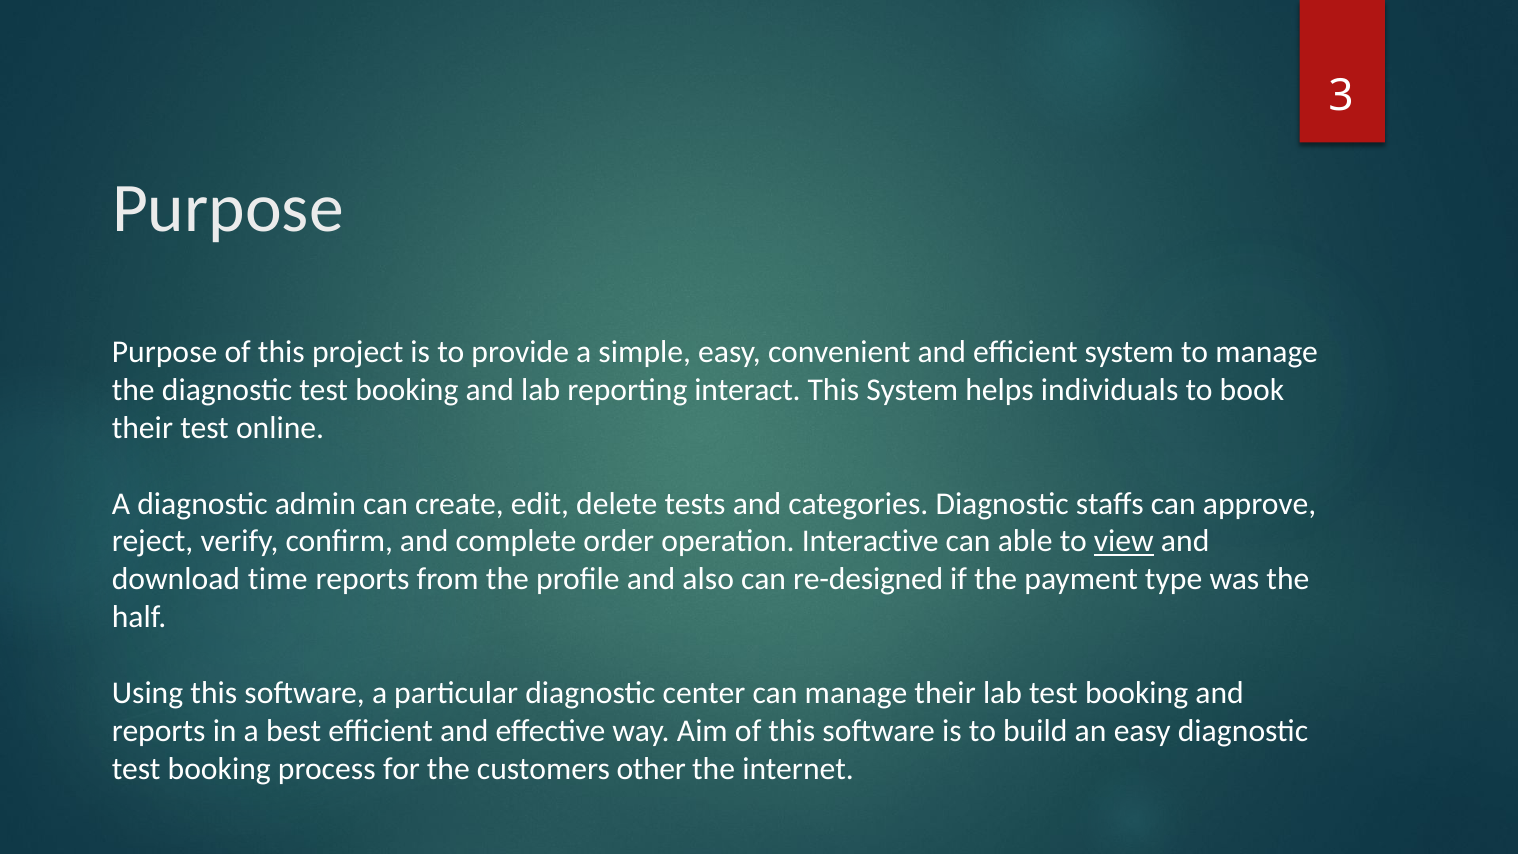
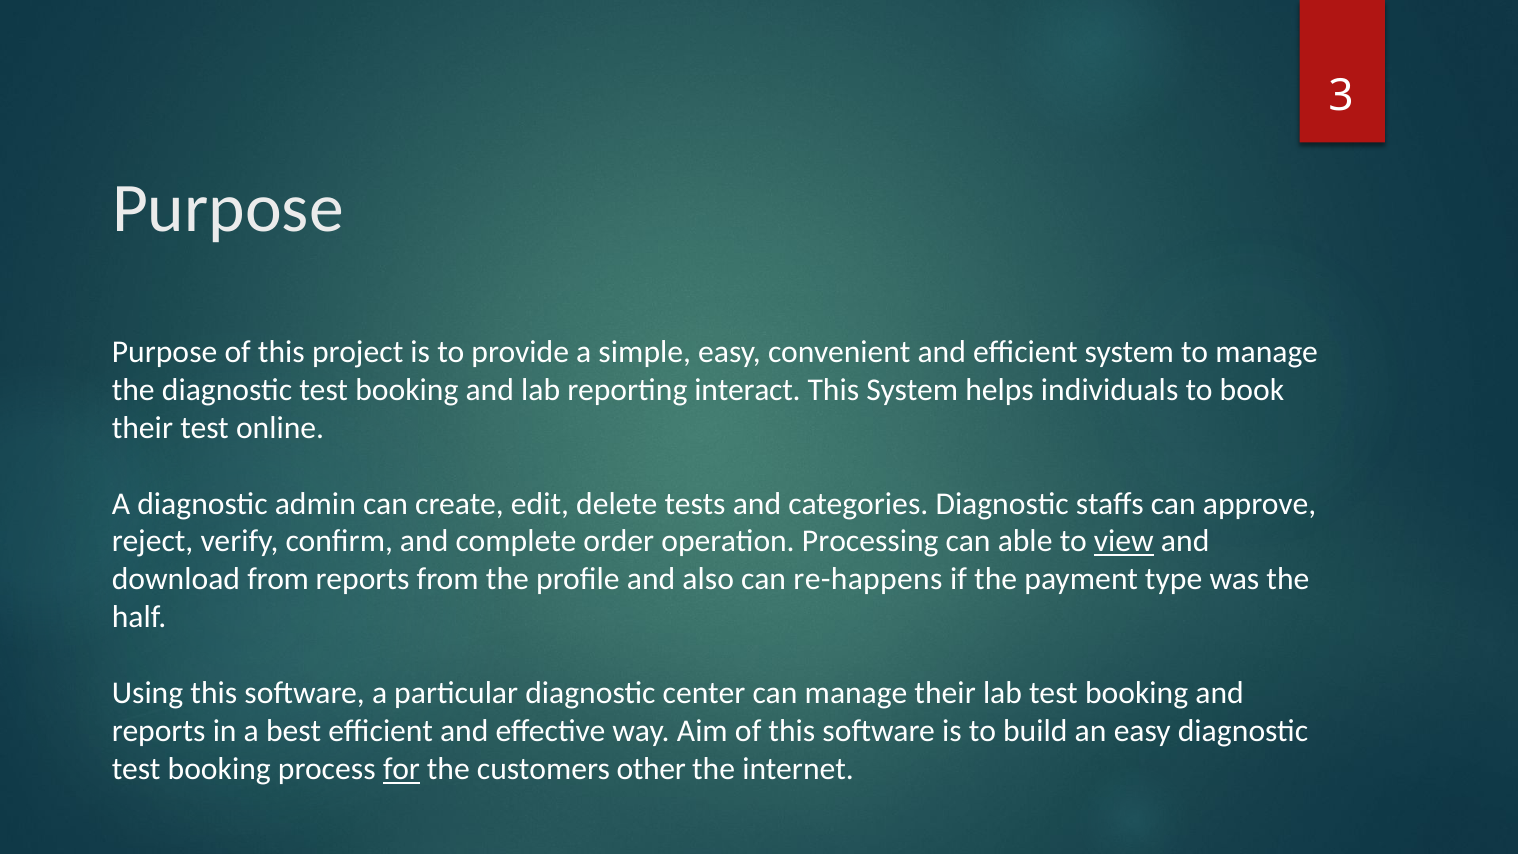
Interactive: Interactive -> Processing
download time: time -> from
re-designed: re-designed -> re-happens
for underline: none -> present
